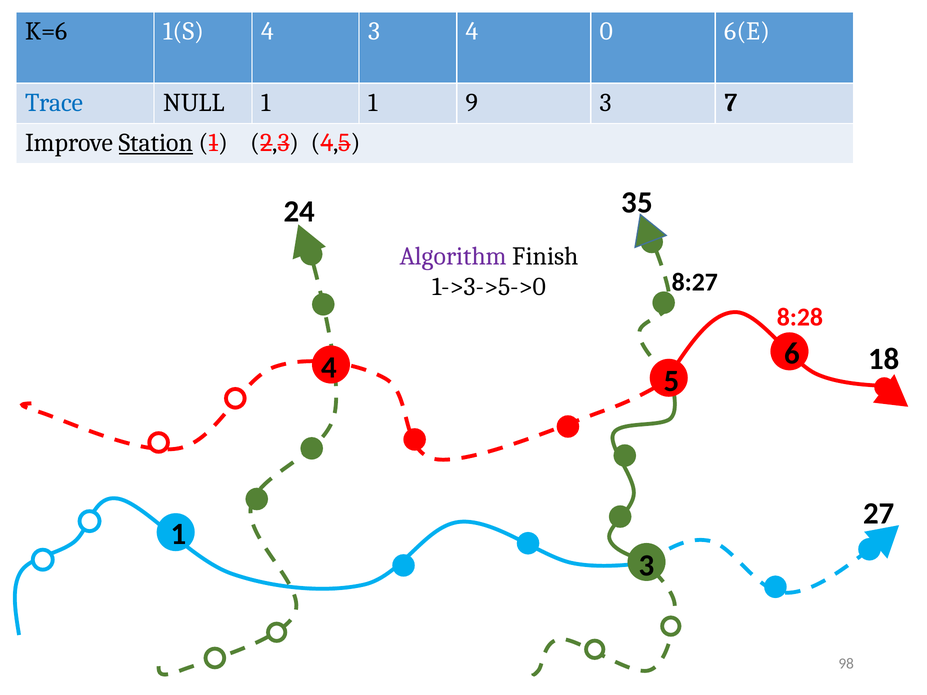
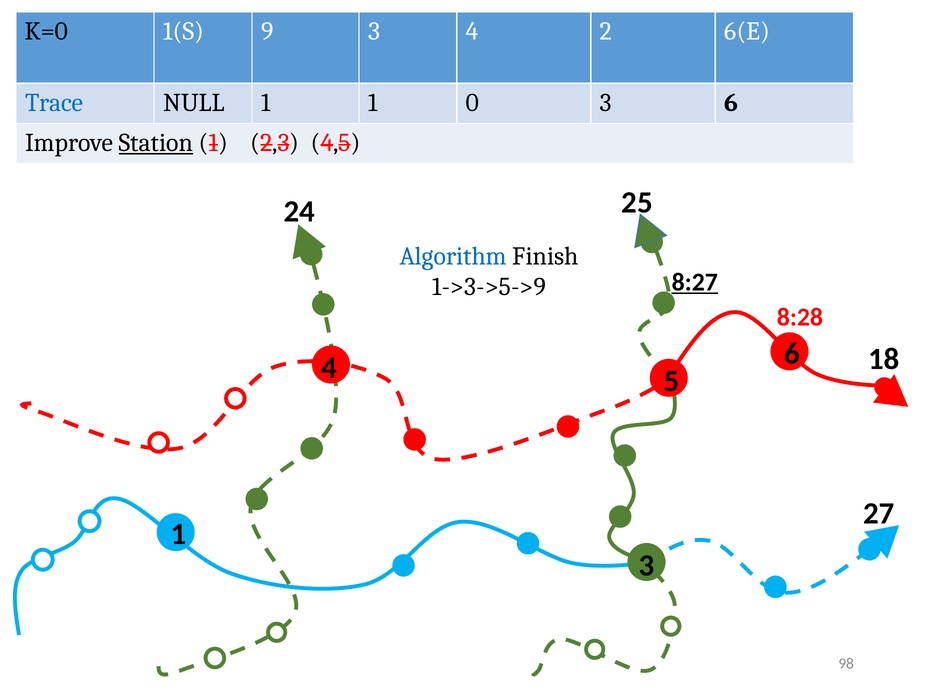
K=6: K=6 -> K=0
1(S 4: 4 -> 9
0: 0 -> 2
9: 9 -> 0
3 7: 7 -> 6
35: 35 -> 25
Algorithm colour: purple -> blue
8:27 underline: none -> present
1->3->5->0: 1->3->5->0 -> 1->3->5->9
